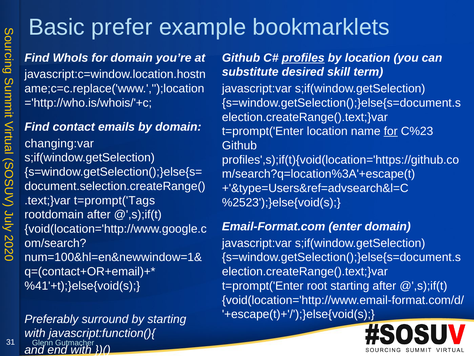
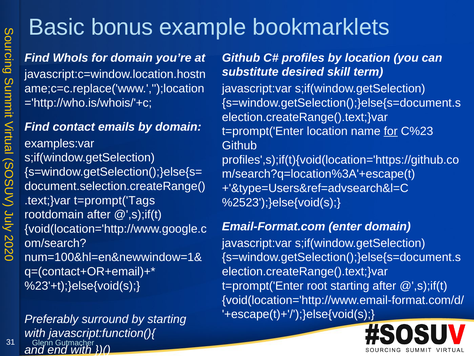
prefer: prefer -> bonus
profiles underline: present -> none
changing:var: changing:var -> examples:var
%41'+t);}else{void(s: %41'+t);}else{void(s -> %23'+t);}else{void(s
